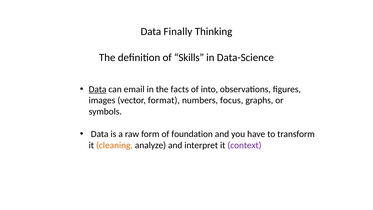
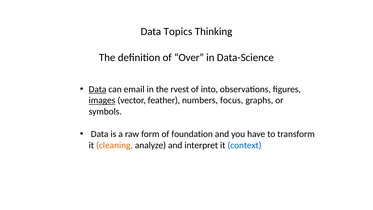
Finally: Finally -> Topics
Skills: Skills -> Over
facts: facts -> rvest
images underline: none -> present
format: format -> feather
context colour: purple -> blue
